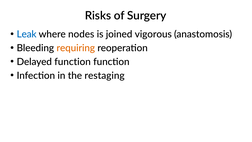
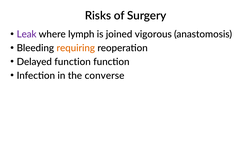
Leak colour: blue -> purple
nodes: nodes -> lymph
restaging: restaging -> converse
